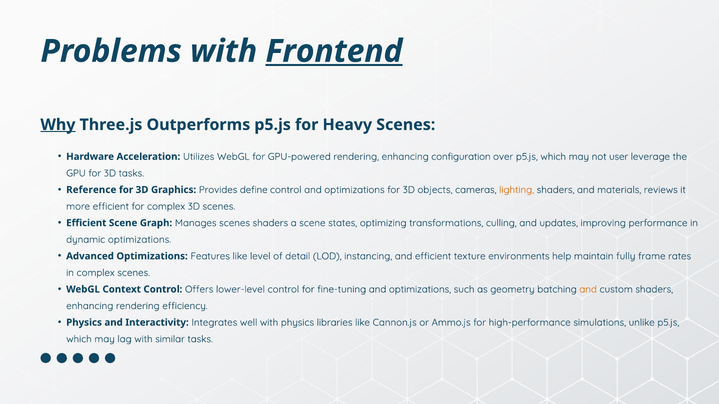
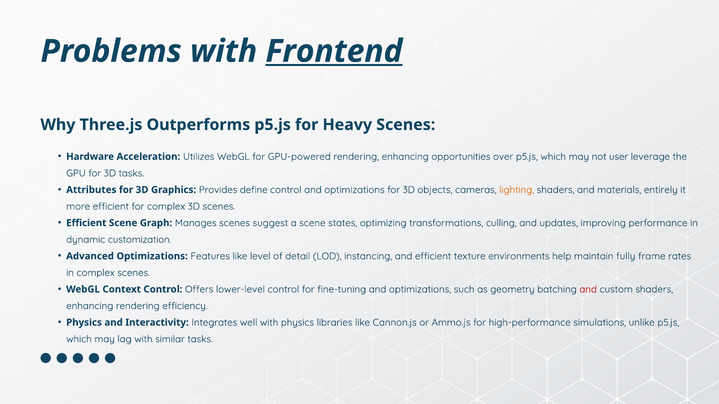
Why underline: present -> none
configuration: configuration -> opportunities
Reference: Reference -> Attributes
reviews: reviews -> entirely
scenes shaders: shaders -> suggest
dynamic optimizations: optimizations -> customization
and at (588, 290) colour: orange -> red
